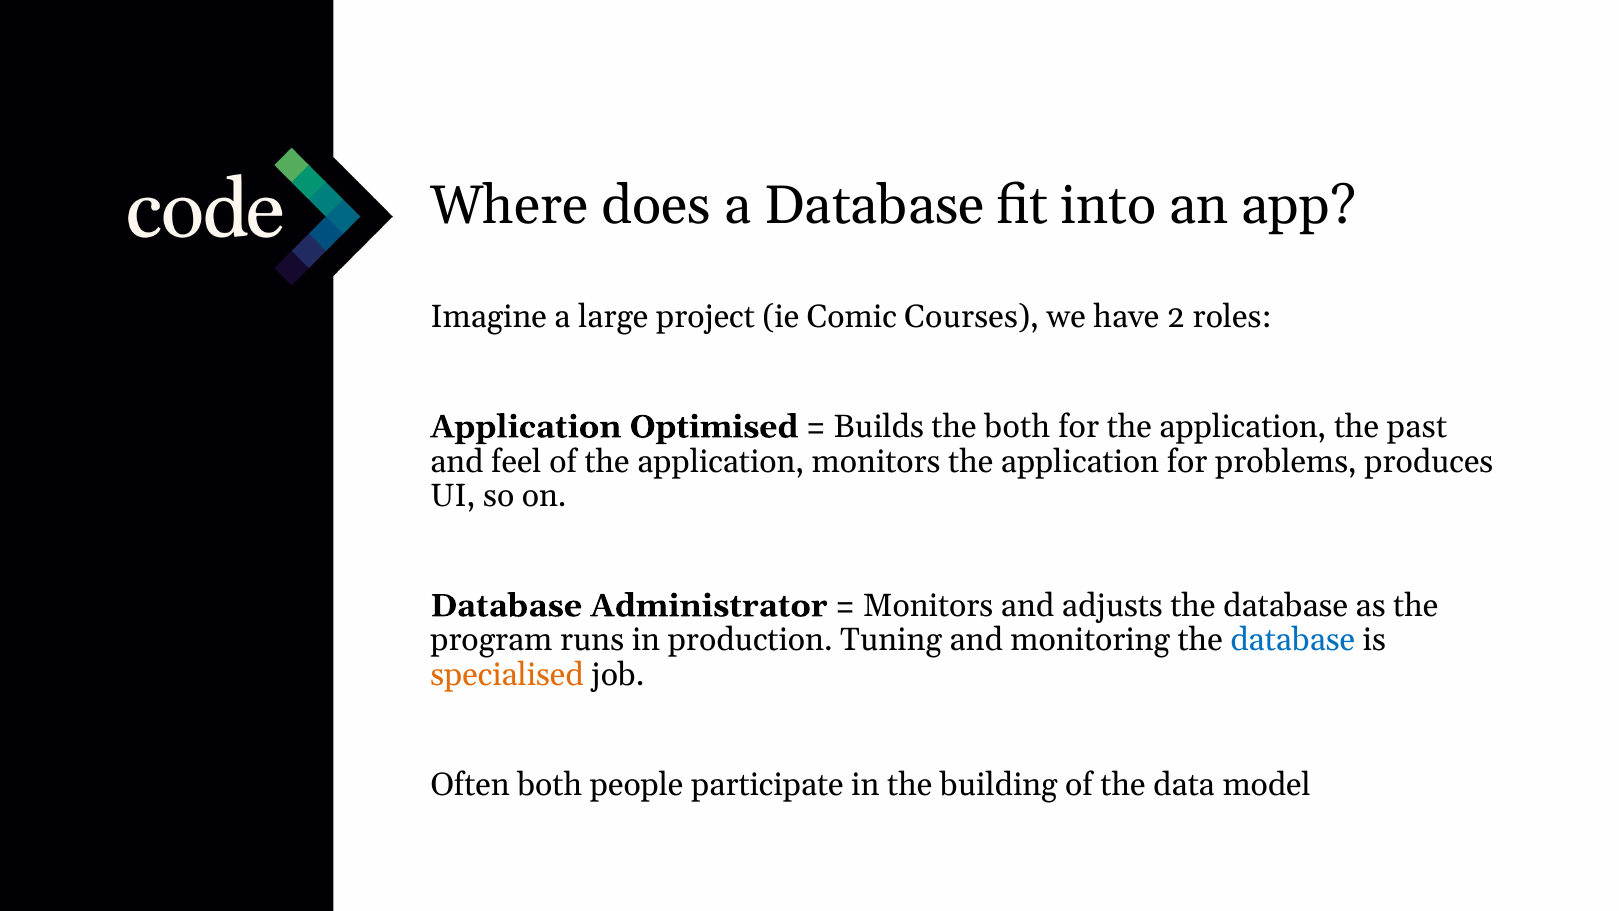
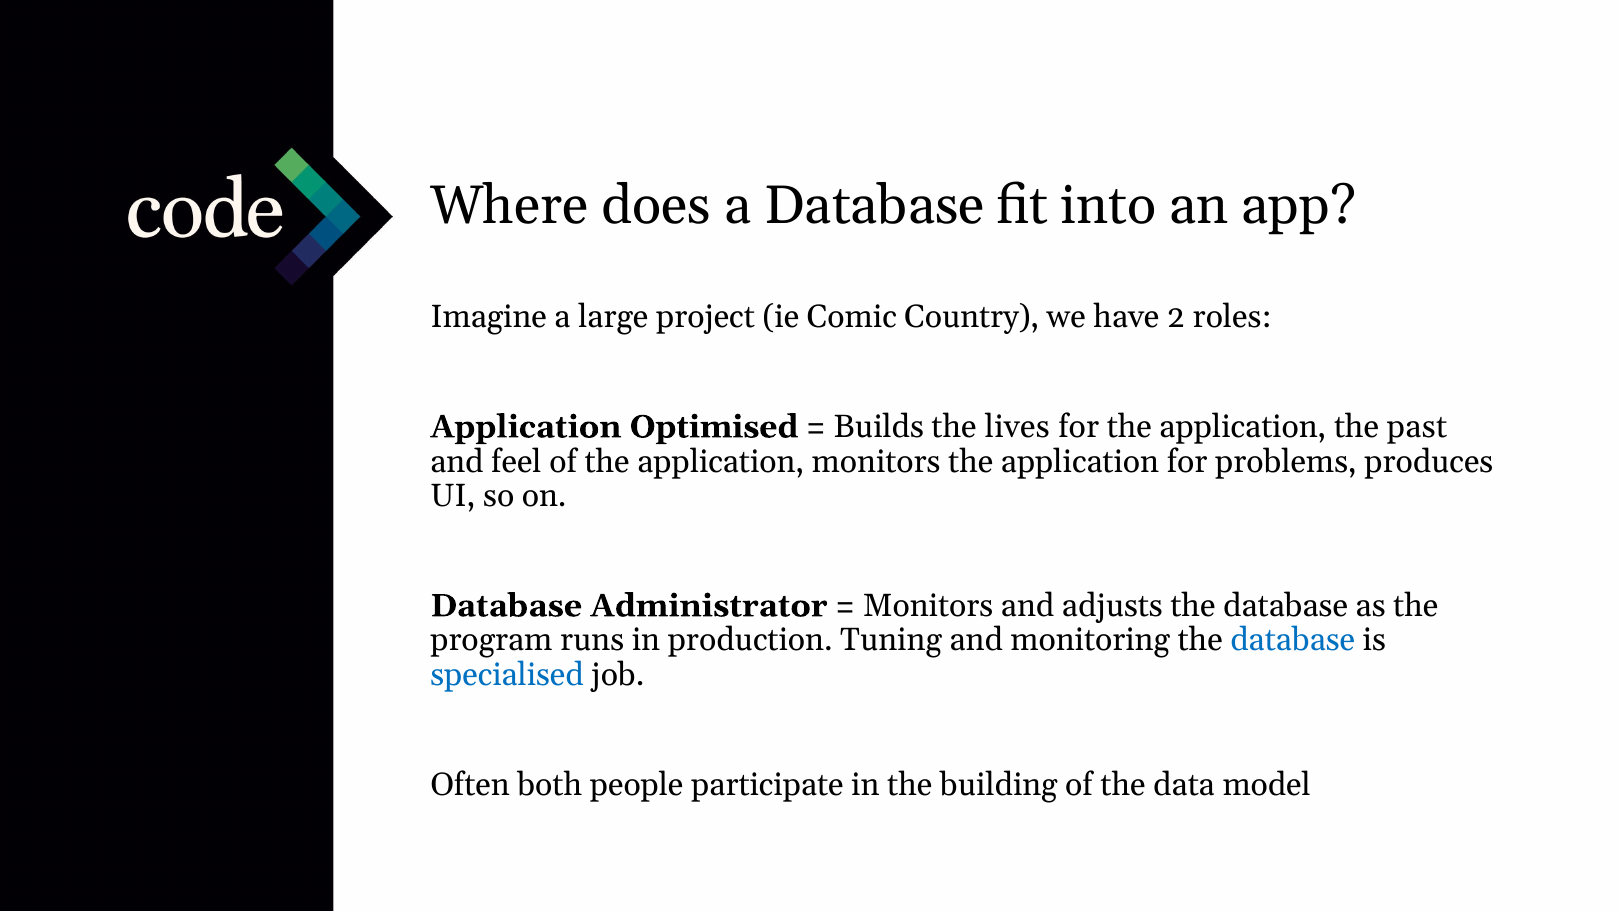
Courses: Courses -> Country
the both: both -> lives
specialised colour: orange -> blue
